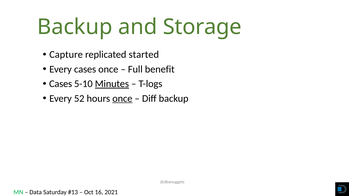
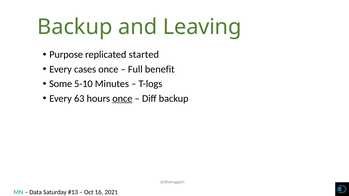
Storage: Storage -> Leaving
Capture: Capture -> Purpose
Cases at (61, 84): Cases -> Some
Minutes underline: present -> none
52: 52 -> 63
